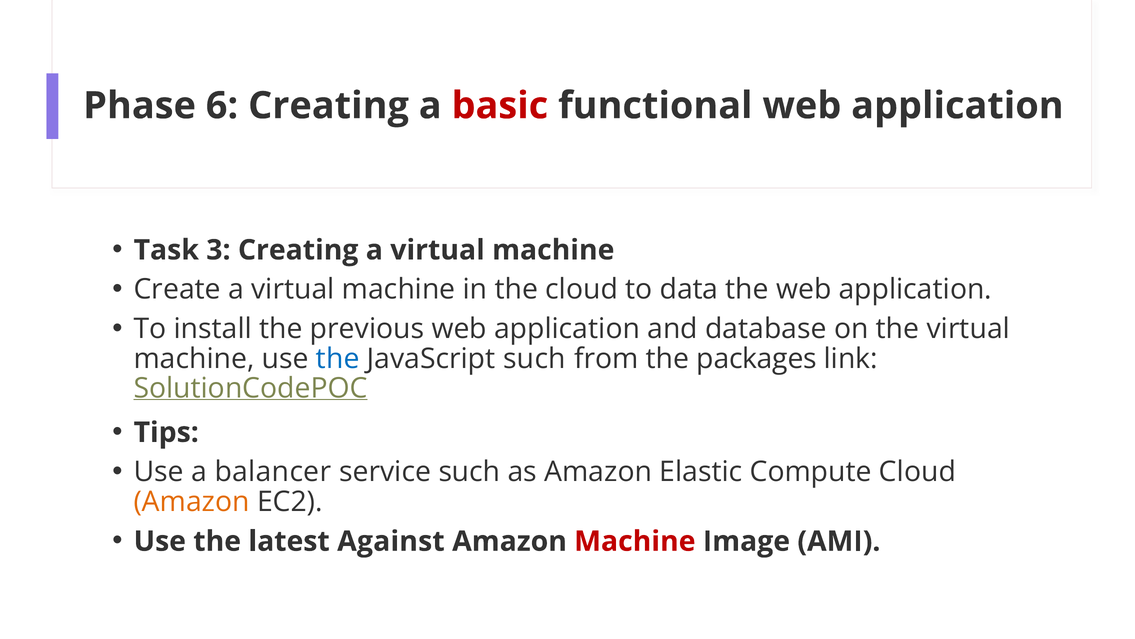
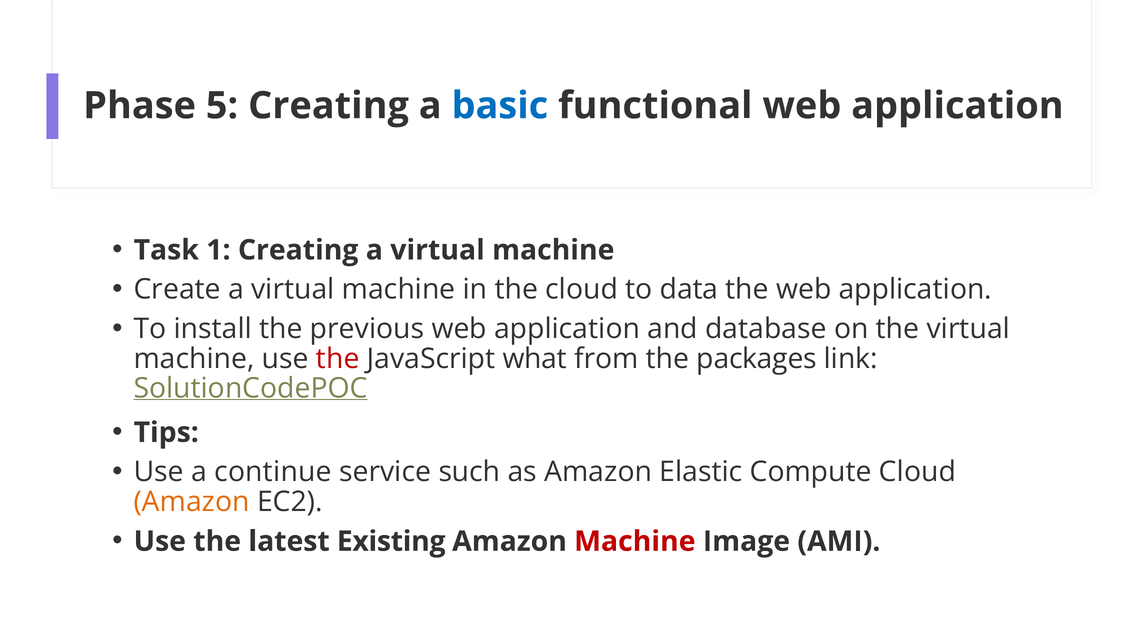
6: 6 -> 5
basic colour: red -> blue
3: 3 -> 1
the at (338, 359) colour: blue -> red
JavaScript such: such -> what
balancer: balancer -> continue
Against: Against -> Existing
